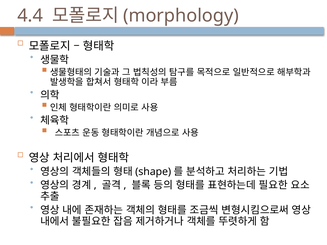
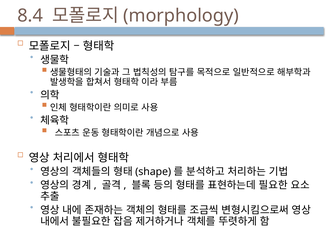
4.4: 4.4 -> 8.4
